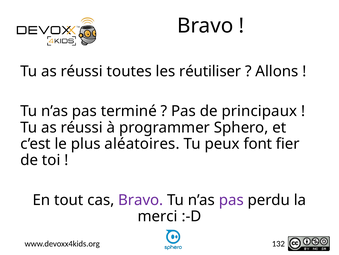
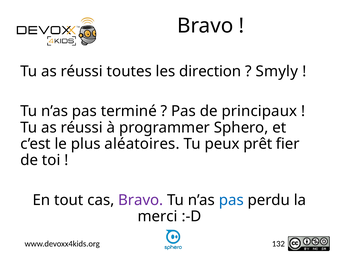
réutiliser: réutiliser -> direction
Allons: Allons -> Smyly
font: font -> prêt
pas at (231, 200) colour: purple -> blue
